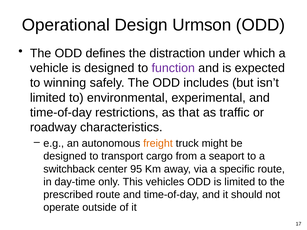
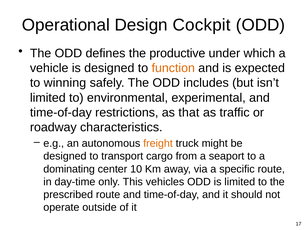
Urmson: Urmson -> Cockpit
distraction: distraction -> productive
function colour: purple -> orange
switchback: switchback -> dominating
95: 95 -> 10
